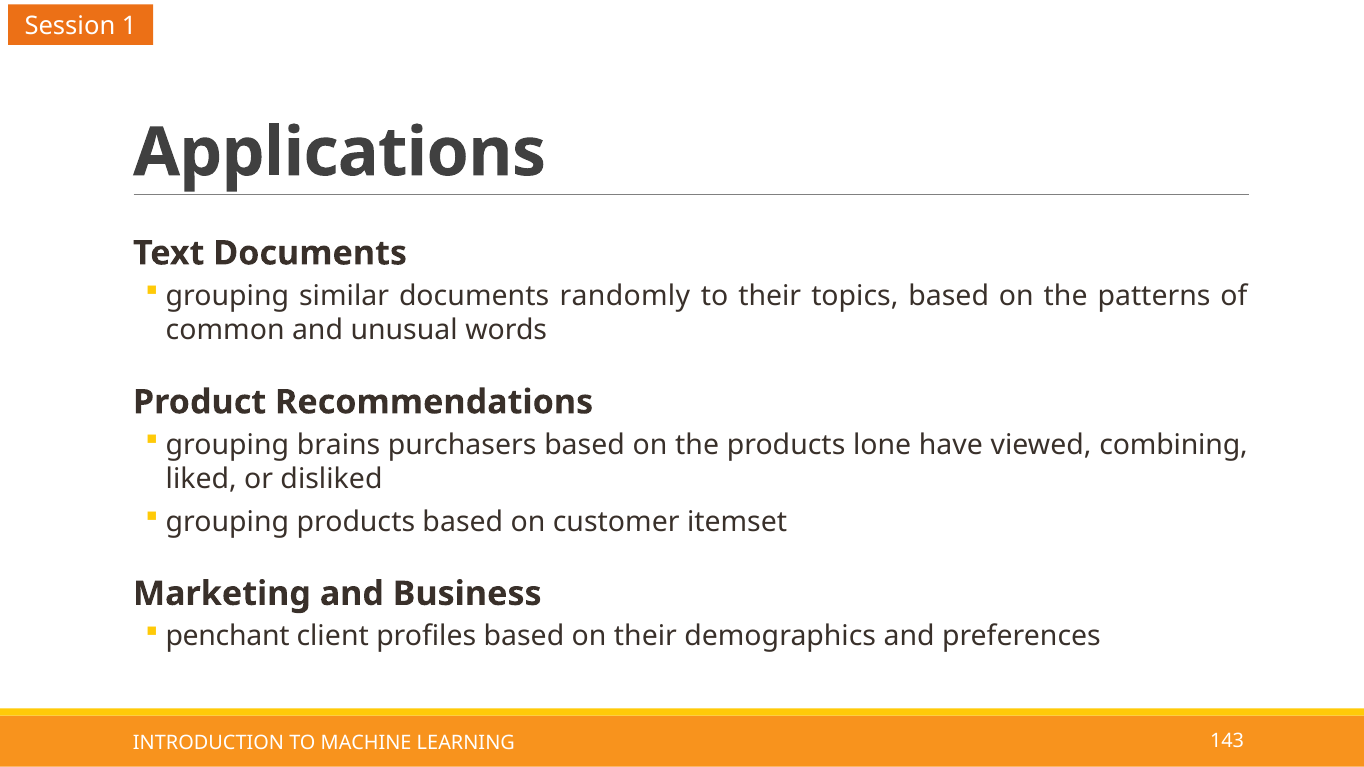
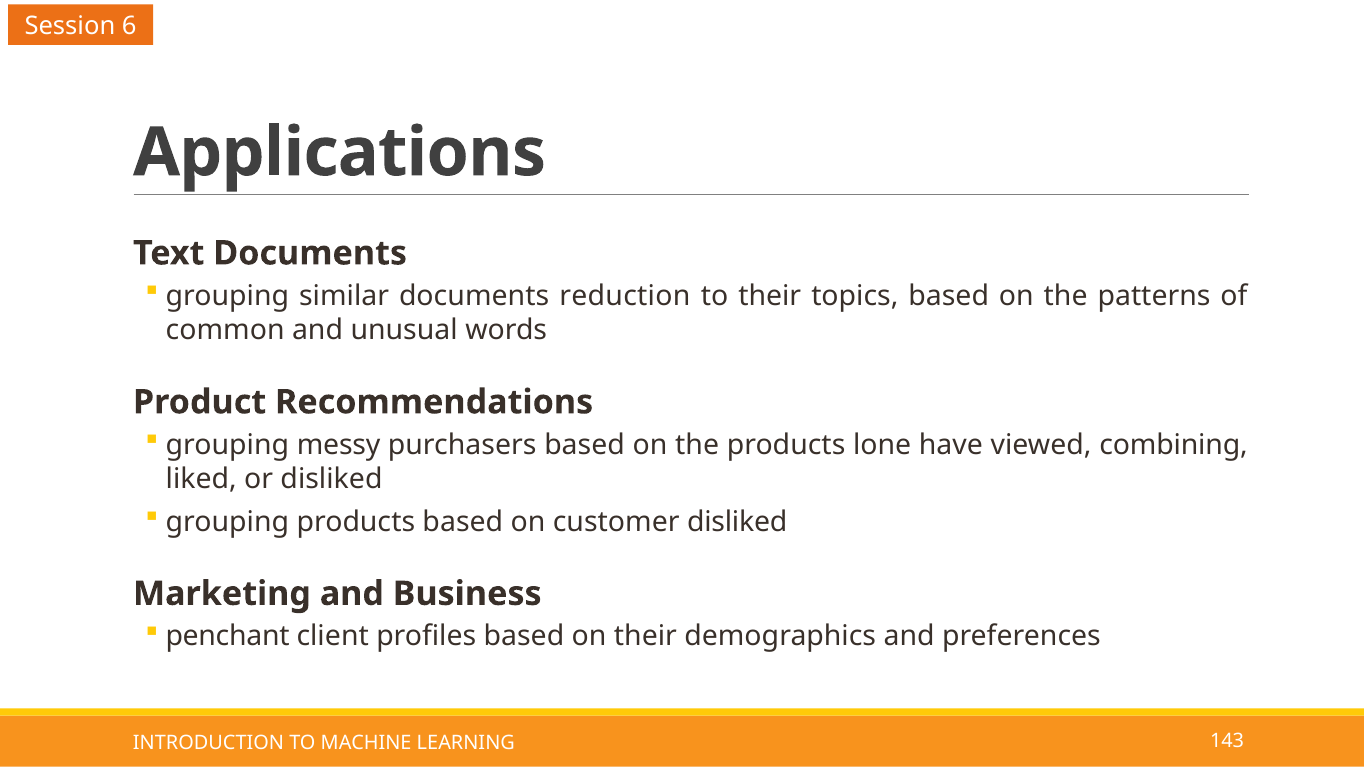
1: 1 -> 6
randomly: randomly -> reduction
brains: brains -> messy
customer itemset: itemset -> disliked
